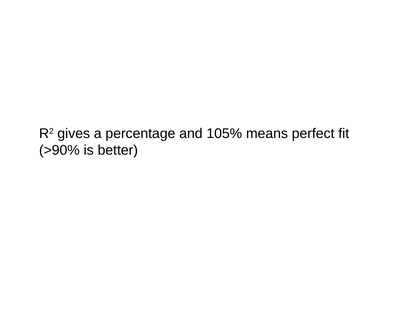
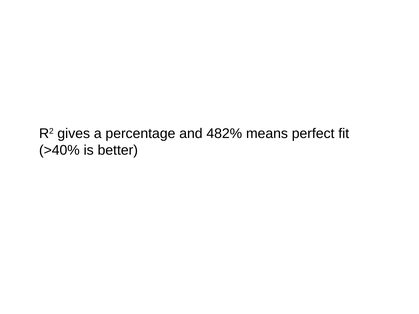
105%: 105% -> 482%
>90%: >90% -> >40%
